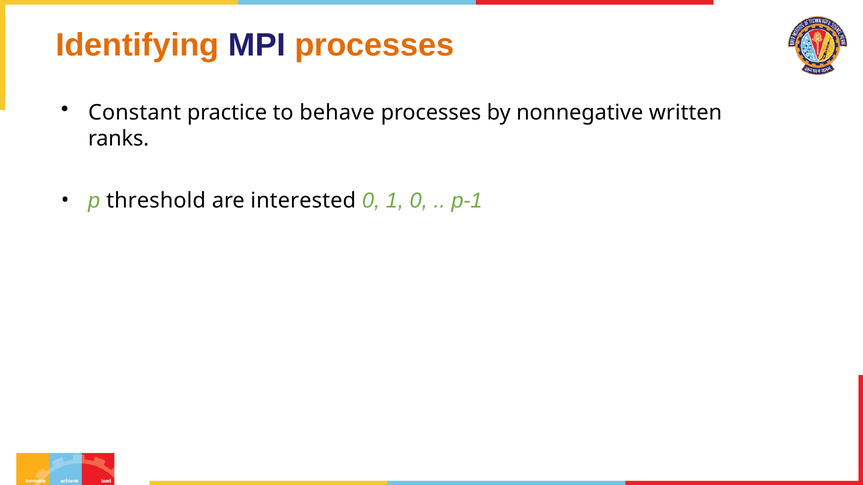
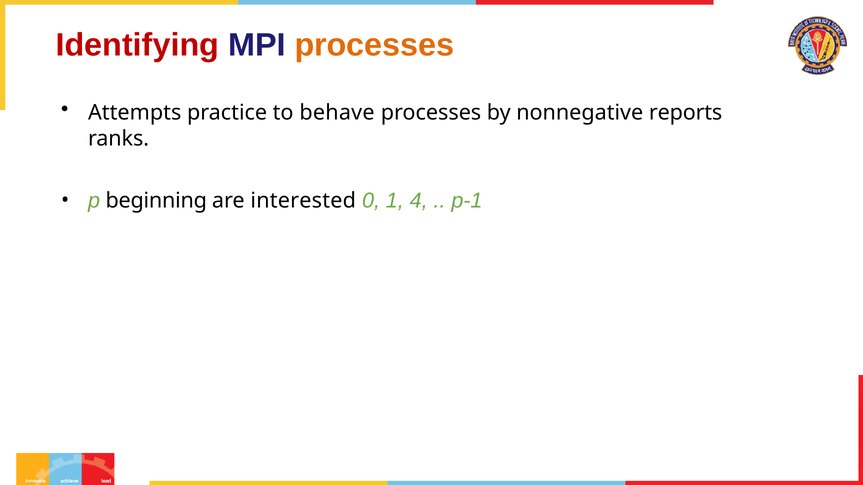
Identifying colour: orange -> red
Constant: Constant -> Attempts
written: written -> reports
threshold: threshold -> beginning
1 0: 0 -> 4
